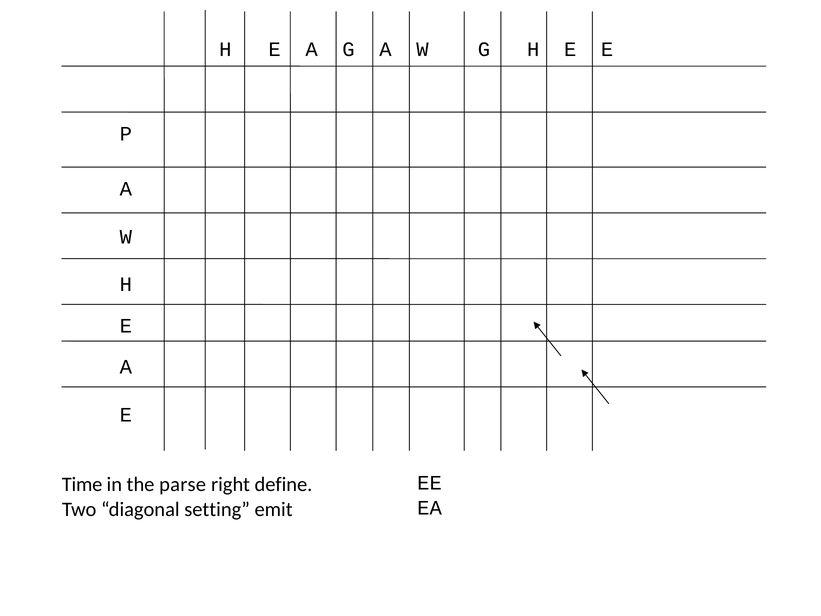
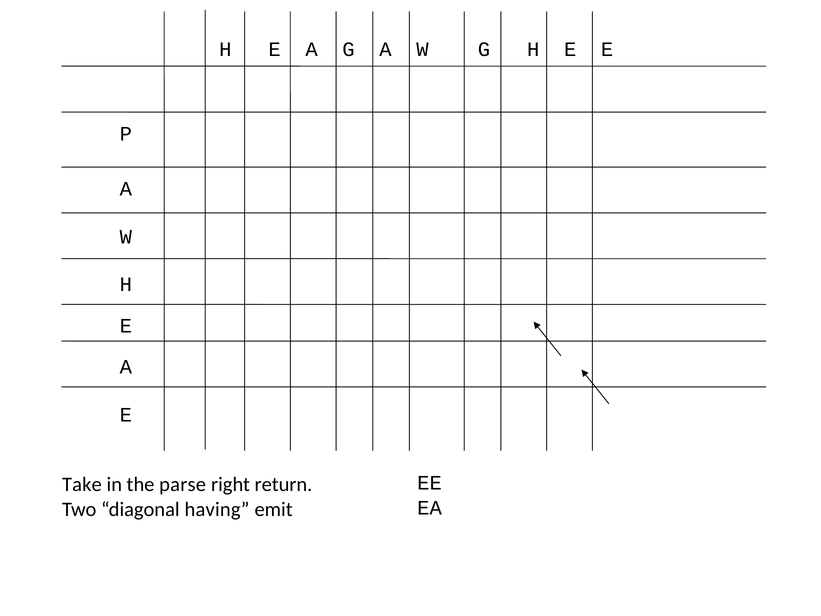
Time: Time -> Take
define: define -> return
setting: setting -> having
